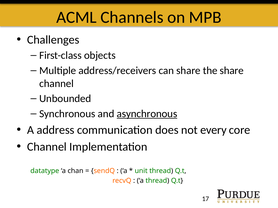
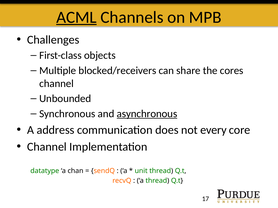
ACML underline: none -> present
address/receivers: address/receivers -> blocked/receivers
the share: share -> cores
